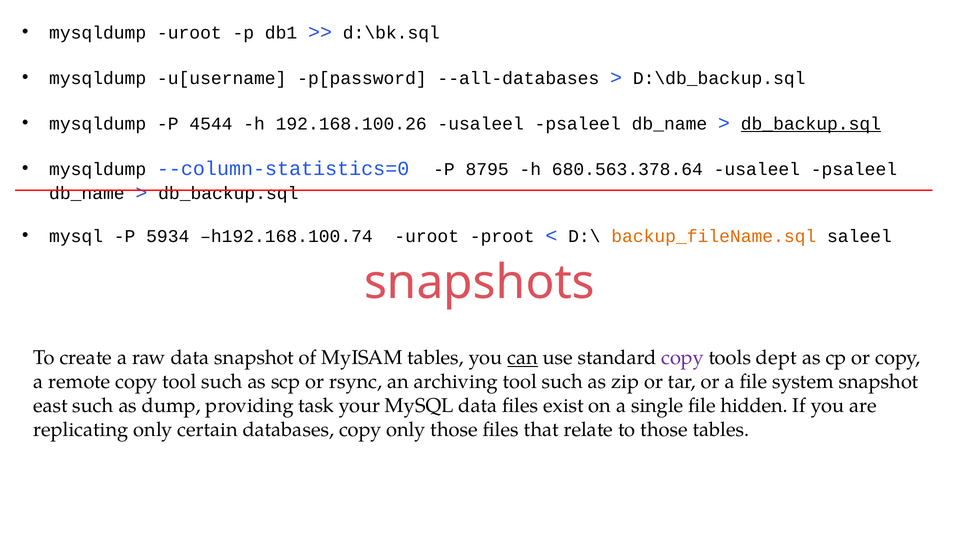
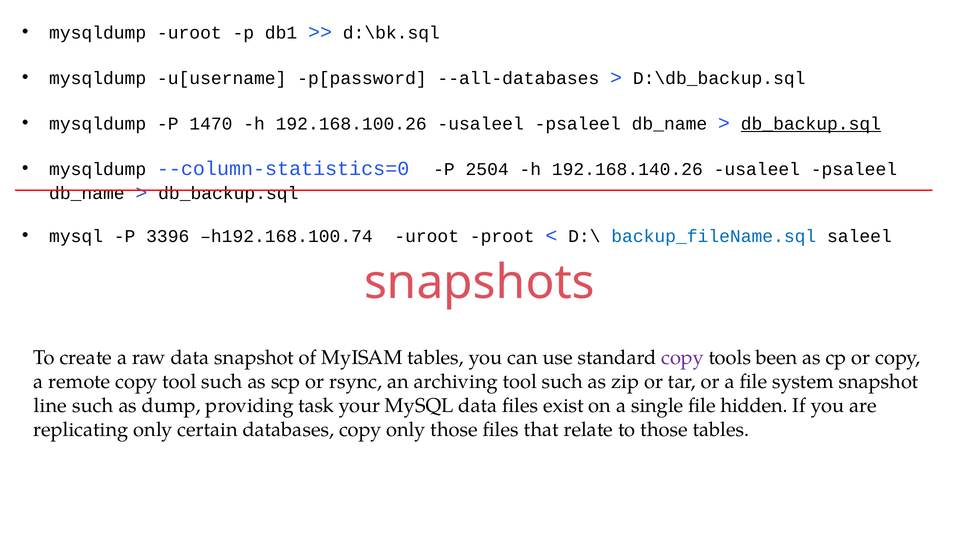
4544: 4544 -> 1470
8795: 8795 -> 2504
680.563.378.64: 680.563.378.64 -> 192.168.140.26
5934: 5934 -> 3396
backup_fileName.sql colour: orange -> blue
can underline: present -> none
dept: dept -> been
east: east -> line
